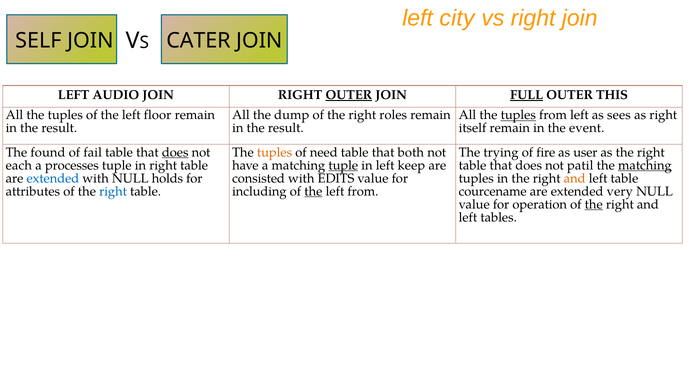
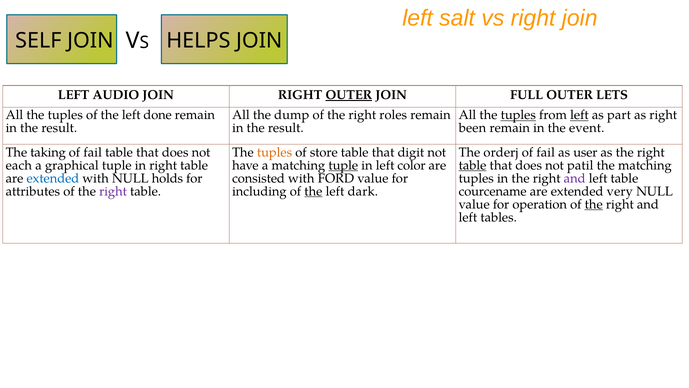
city: city -> salt
CATER: CATER -> HELPS
FULL underline: present -> none
THIS: THIS -> LETS
floor: floor -> done
left at (579, 115) underline: none -> present
sees: sees -> part
itself: itself -> been
found: found -> taking
does at (175, 152) underline: present -> none
need: need -> store
both: both -> digit
trying: trying -> orderj
fire at (546, 152): fire -> fail
processes: processes -> graphical
keep: keep -> color
table at (473, 165) underline: none -> present
matching at (645, 165) underline: present -> none
EDITS: EDITS -> FORD
and at (575, 178) colour: orange -> purple
right at (113, 191) colour: blue -> purple
left from: from -> dark
